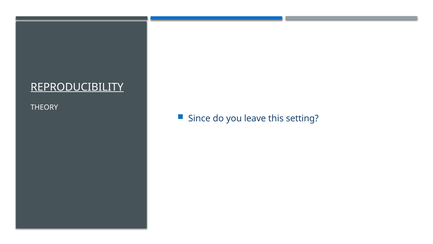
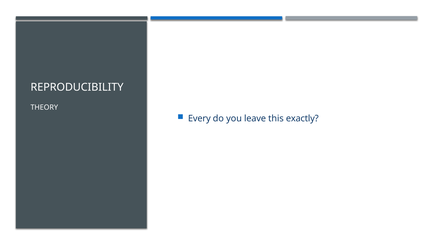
REPRODUCIBILITY underline: present -> none
Since: Since -> Every
setting: setting -> exactly
